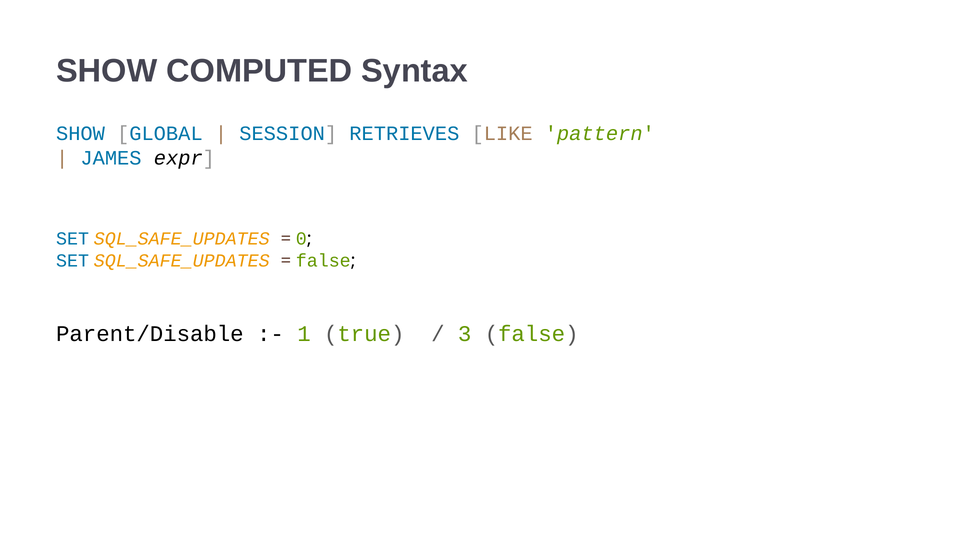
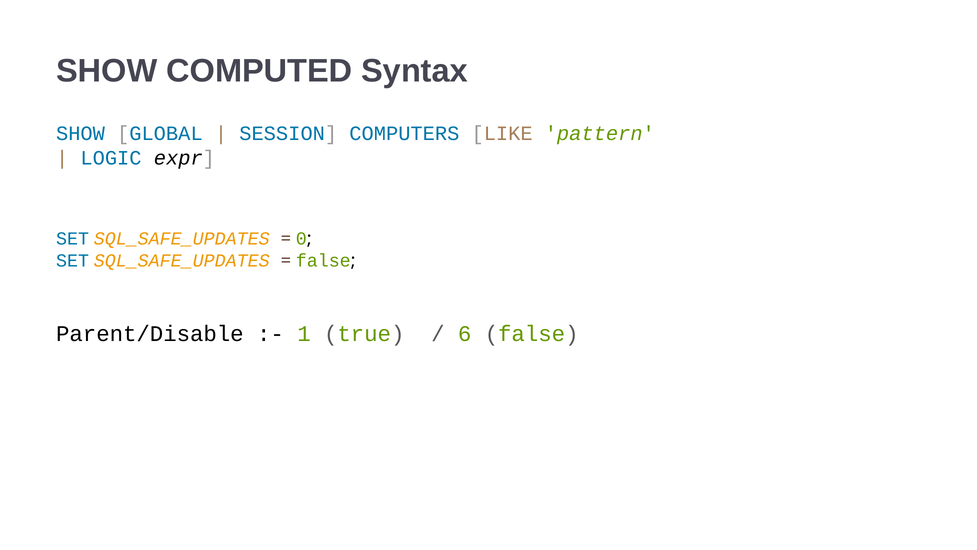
RETRIEVES: RETRIEVES -> COMPUTERS
JAMES: JAMES -> LOGIC
3: 3 -> 6
